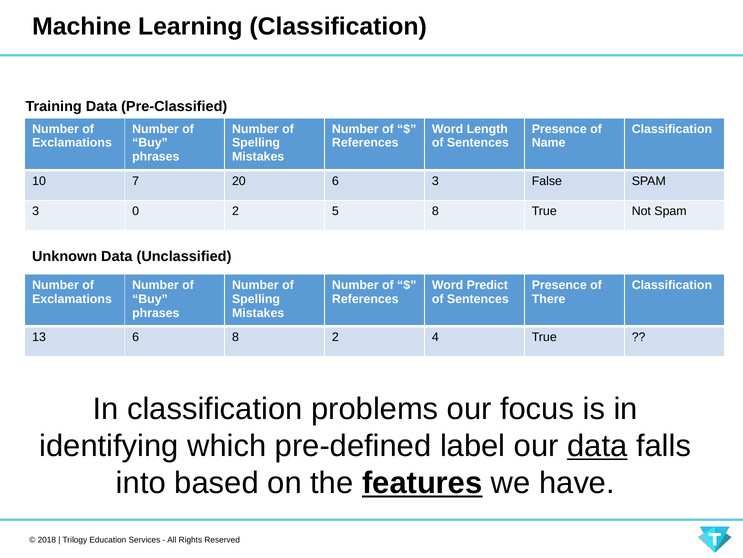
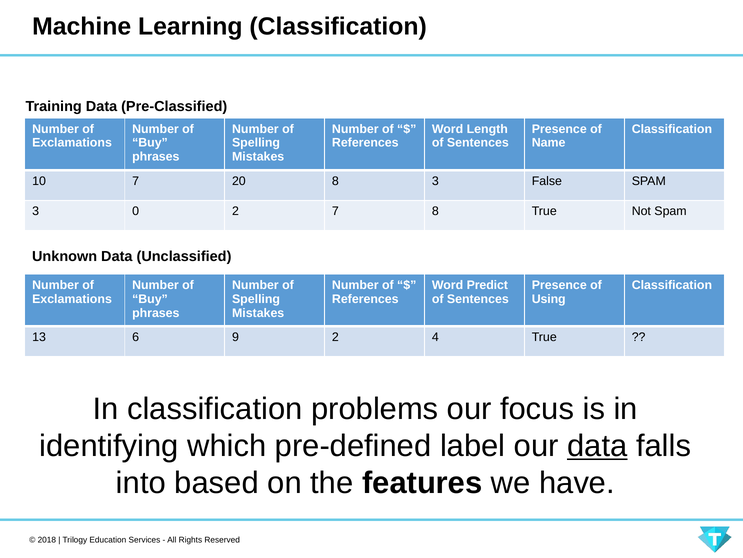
20 6: 6 -> 8
2 5: 5 -> 7
There: There -> Using
6 8: 8 -> 9
features underline: present -> none
